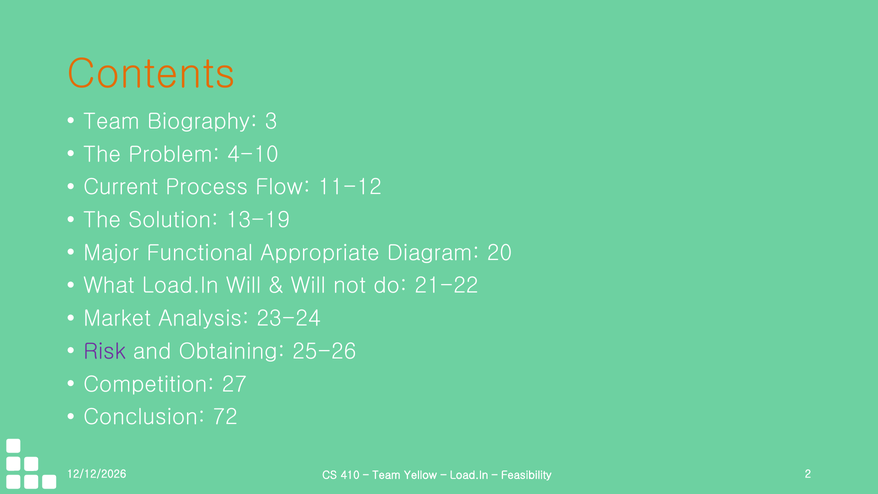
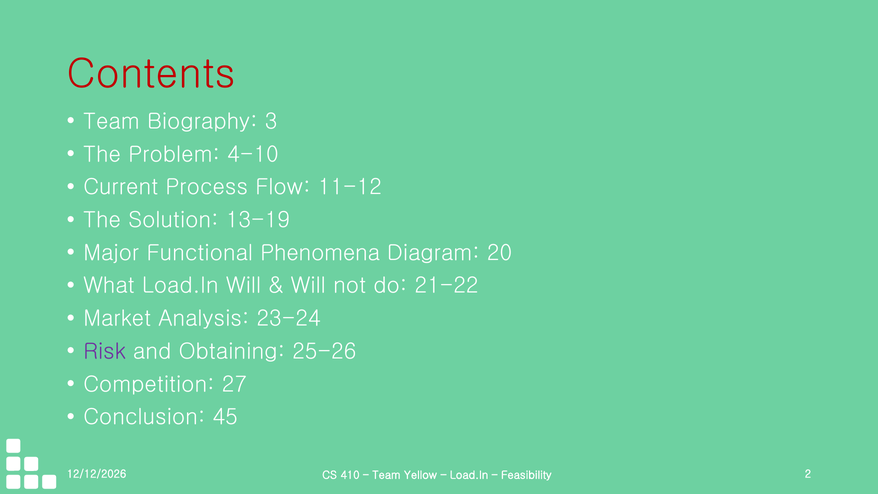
Contents colour: orange -> red
Appropriate: Appropriate -> Phenomena
72: 72 -> 45
